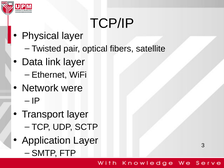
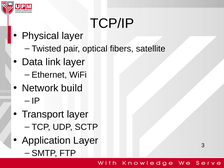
were: were -> build
